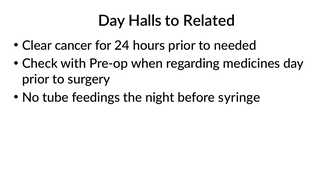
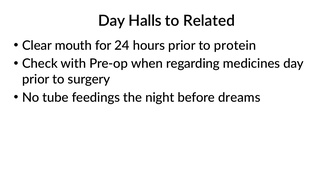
cancer: cancer -> mouth
needed: needed -> protein
syringe: syringe -> dreams
